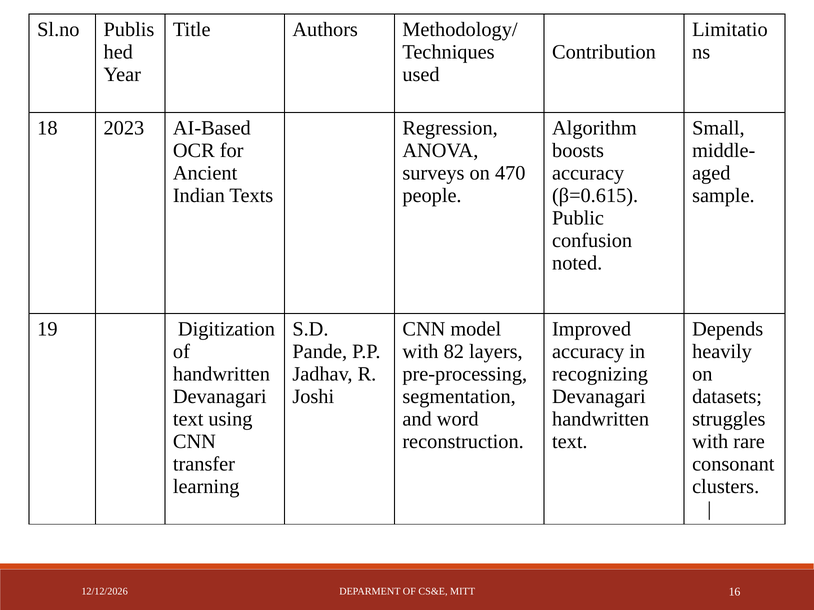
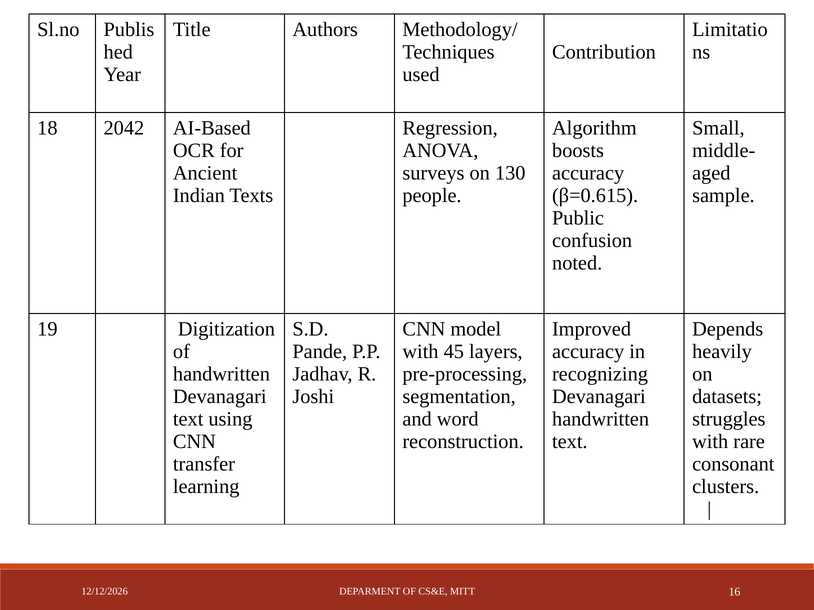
2023: 2023 -> 2042
470: 470 -> 130
82: 82 -> 45
